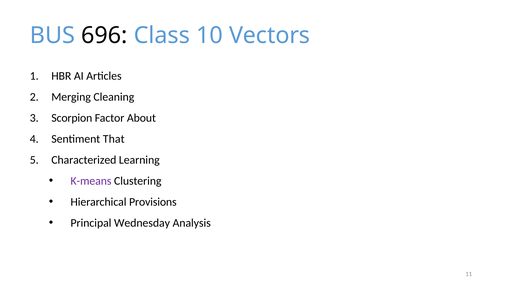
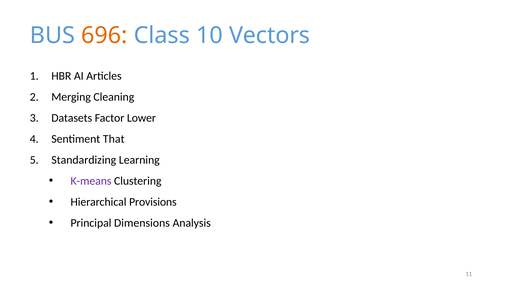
696 colour: black -> orange
Scorpion: Scorpion -> Datasets
About: About -> Lower
Characterized: Characterized -> Standardizing
Wednesday: Wednesday -> Dimensions
